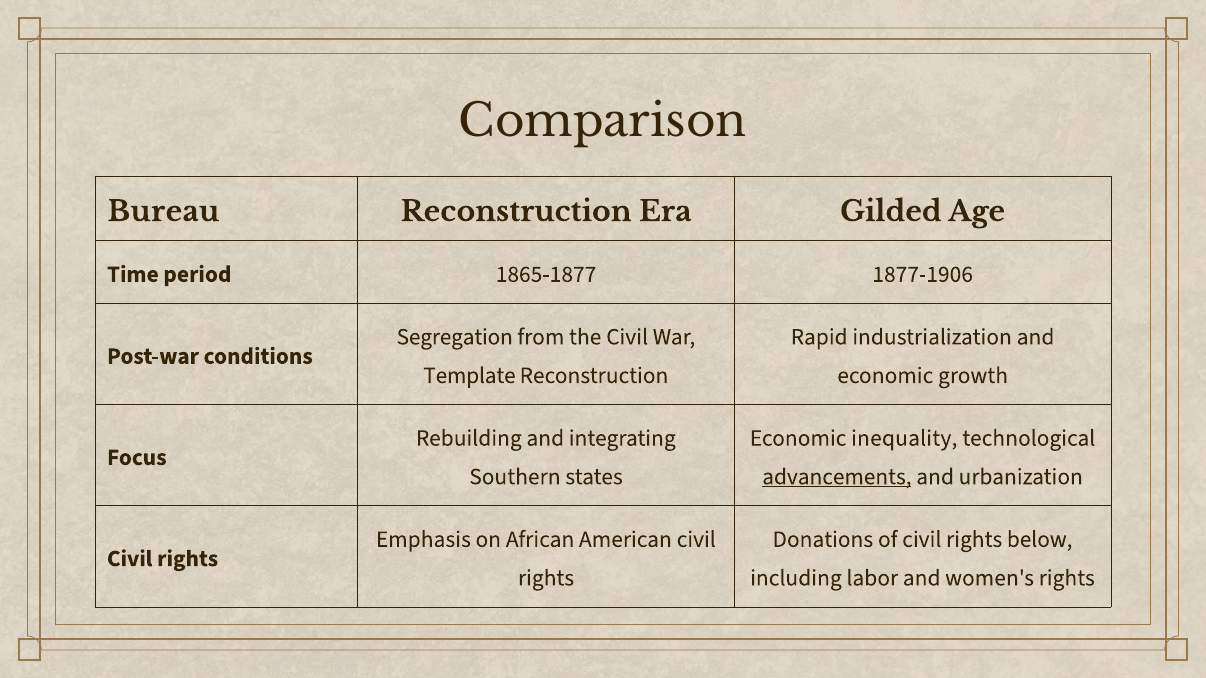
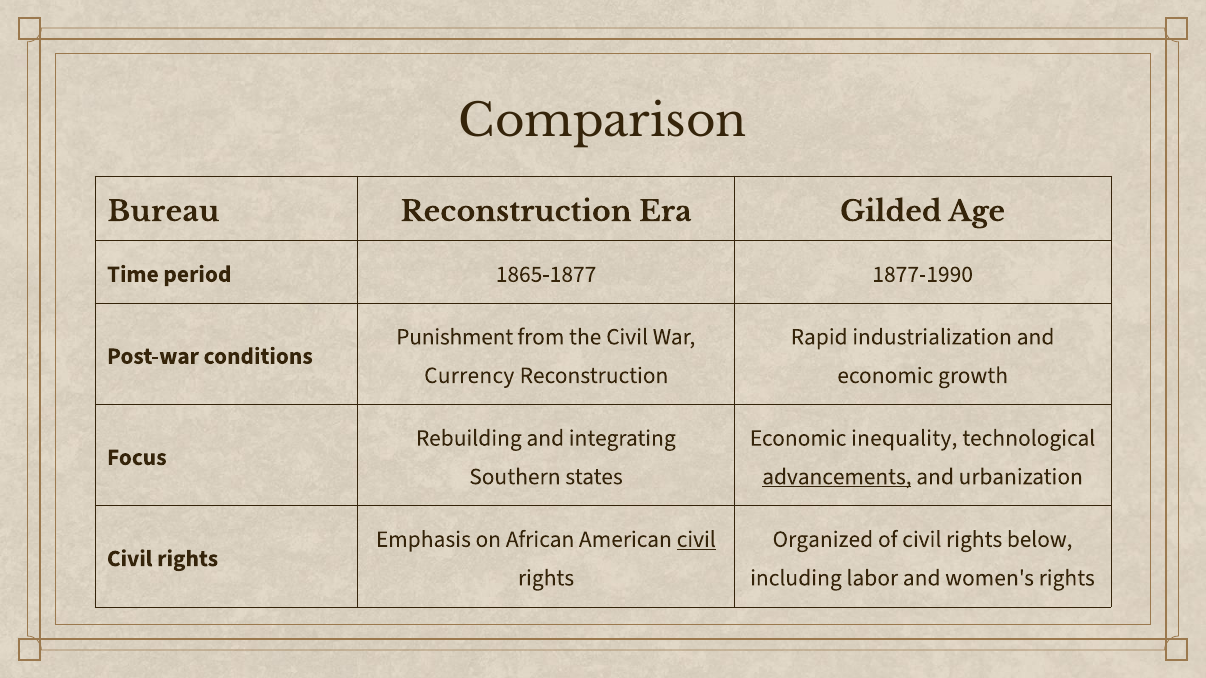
1877-1906: 1877-1906 -> 1877-1990
Segregation: Segregation -> Punishment
Template: Template -> Currency
civil at (696, 539) underline: none -> present
Donations: Donations -> Organized
